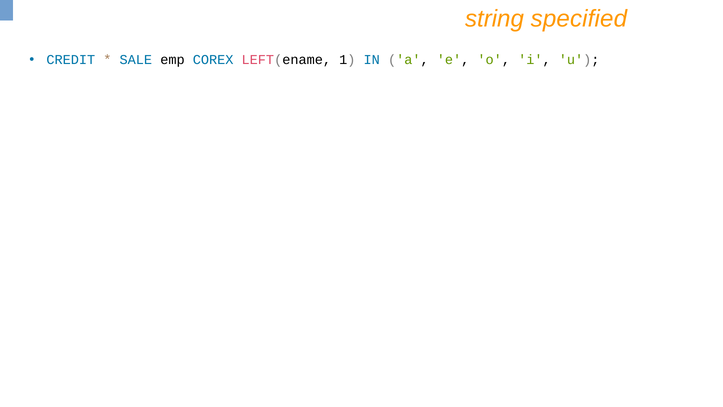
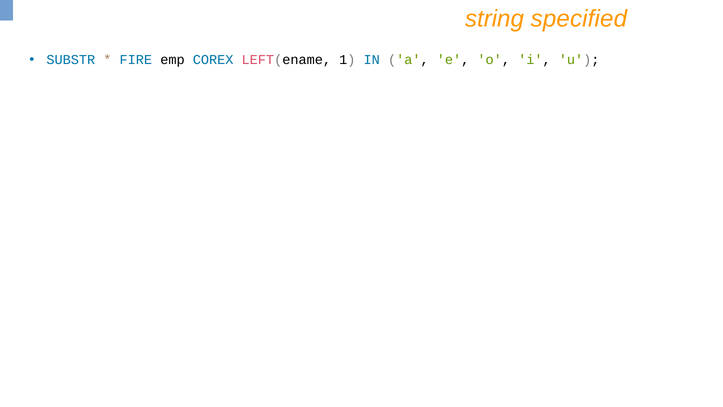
CREDIT: CREDIT -> SUBSTR
SALE: SALE -> FIRE
